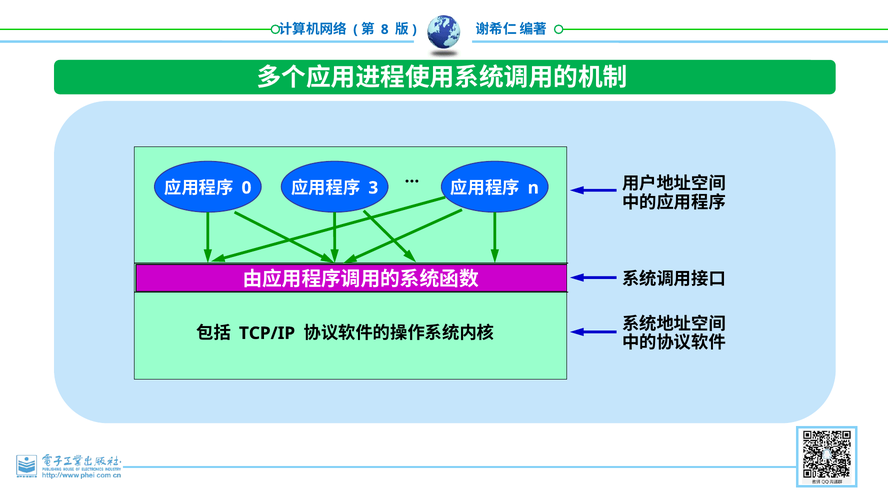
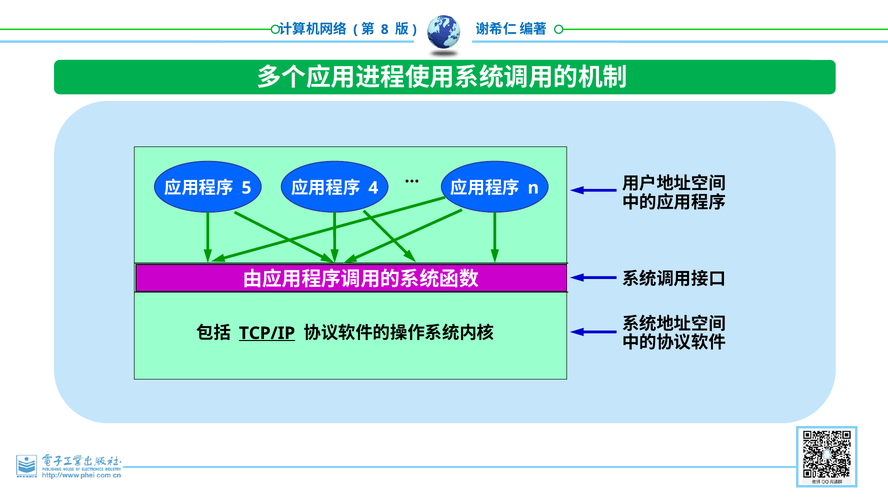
0: 0 -> 5
3: 3 -> 4
TCP/IP underline: none -> present
